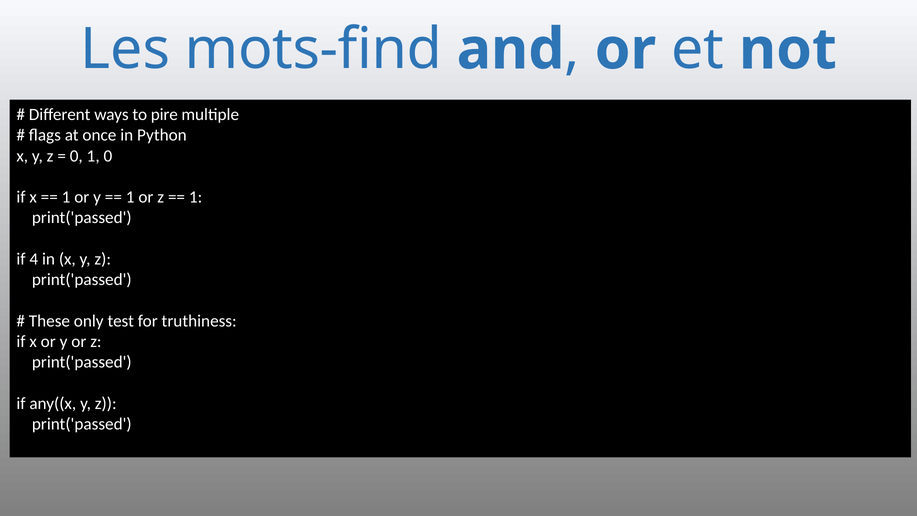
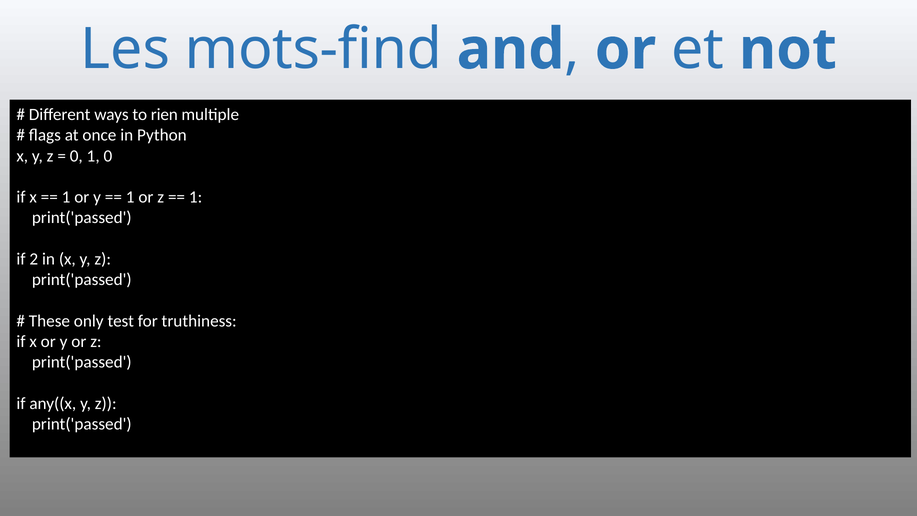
pire: pire -> rien
4: 4 -> 2
